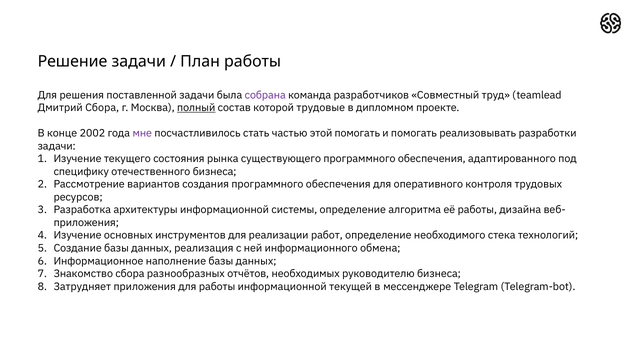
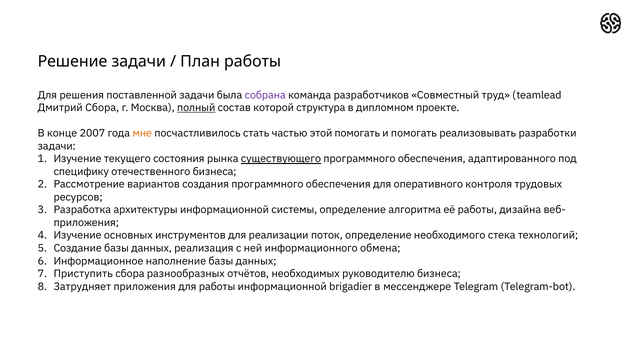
трудовые: трудовые -> структура
2002: 2002 -> 2007
мне colour: purple -> orange
существующего underline: none -> present
работ: работ -> поток
Знакомство: Знакомство -> Приступить
текущей: текущей -> brigadier
